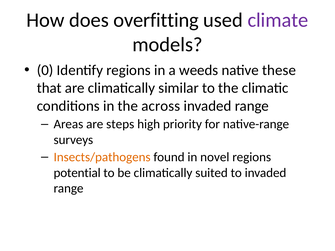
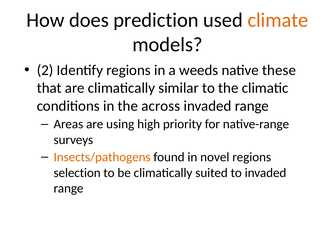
overfitting: overfitting -> prediction
climate colour: purple -> orange
0: 0 -> 2
steps: steps -> using
potential: potential -> selection
